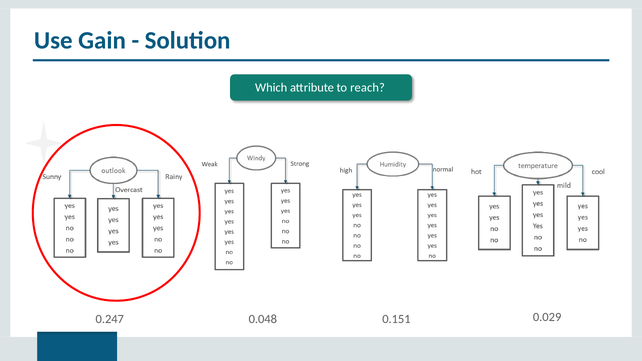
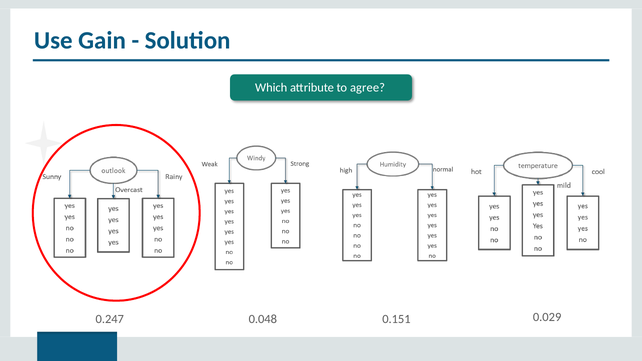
reach: reach -> agree
